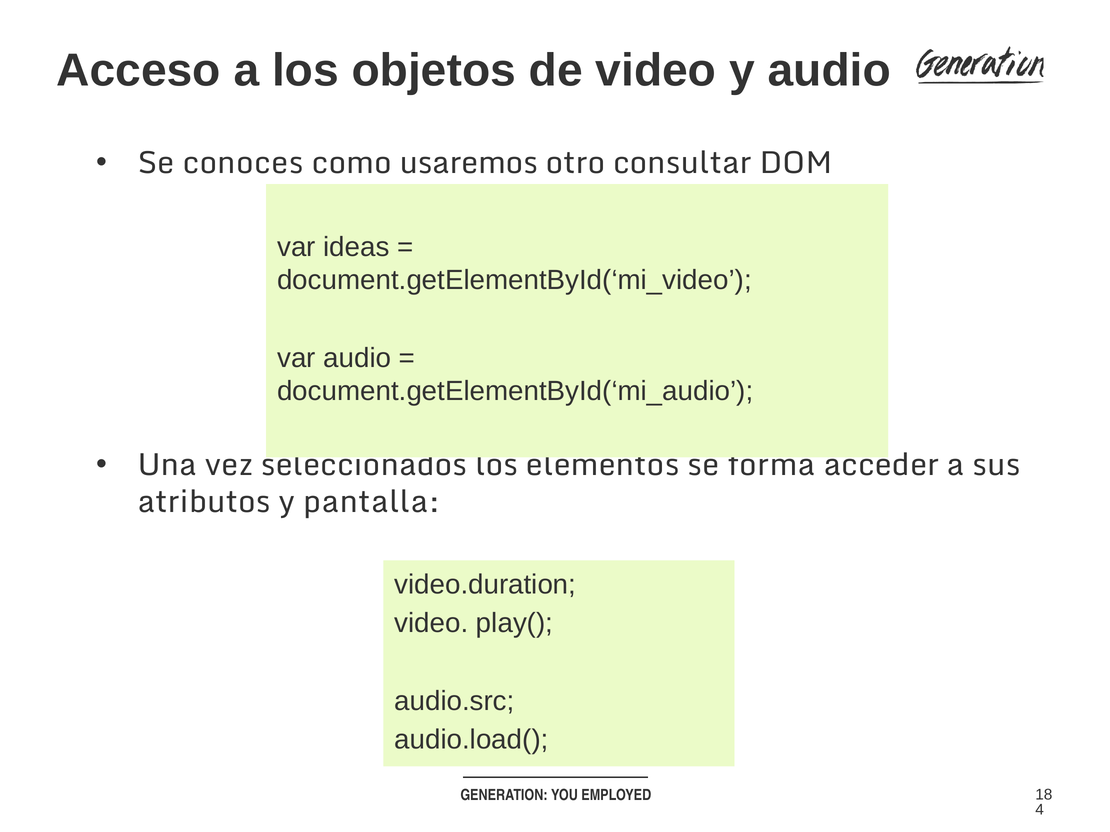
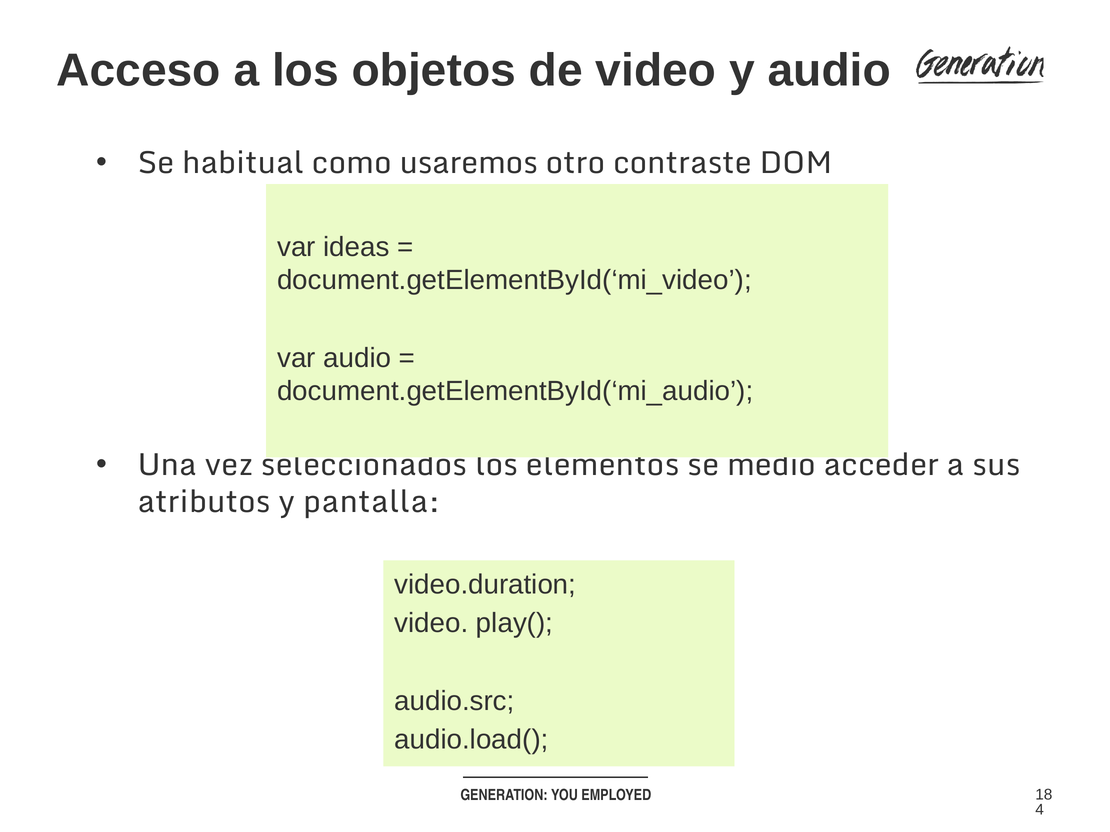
conoces: conoces -> habitual
consultar: consultar -> contraste
forma: forma -> medio
